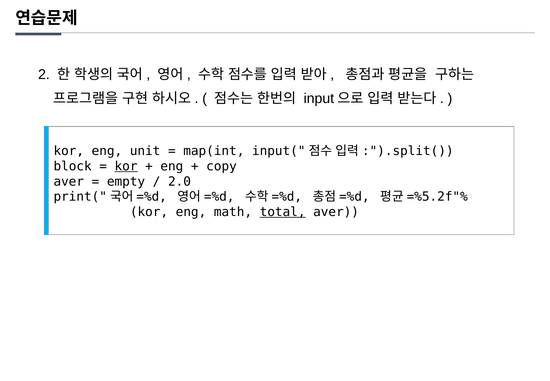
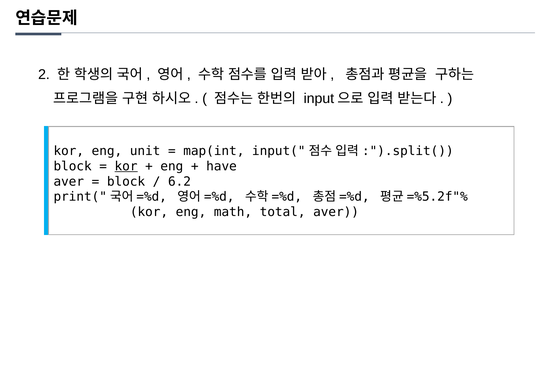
copy: copy -> have
empty at (126, 181): empty -> block
2.0: 2.0 -> 6.2
total underline: present -> none
